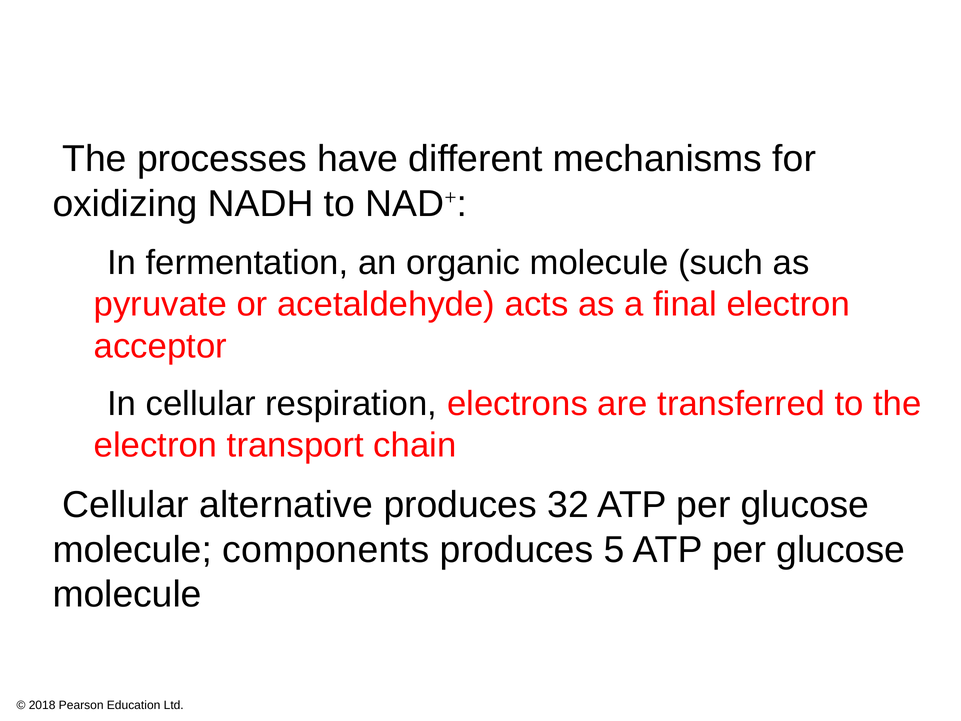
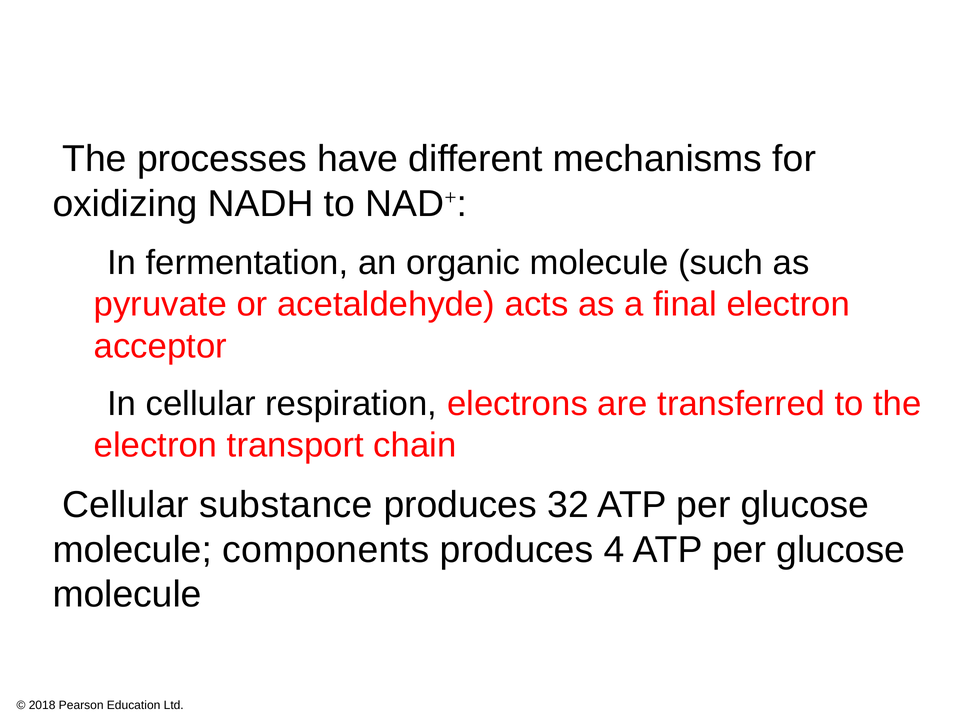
alternative: alternative -> substance
5: 5 -> 4
